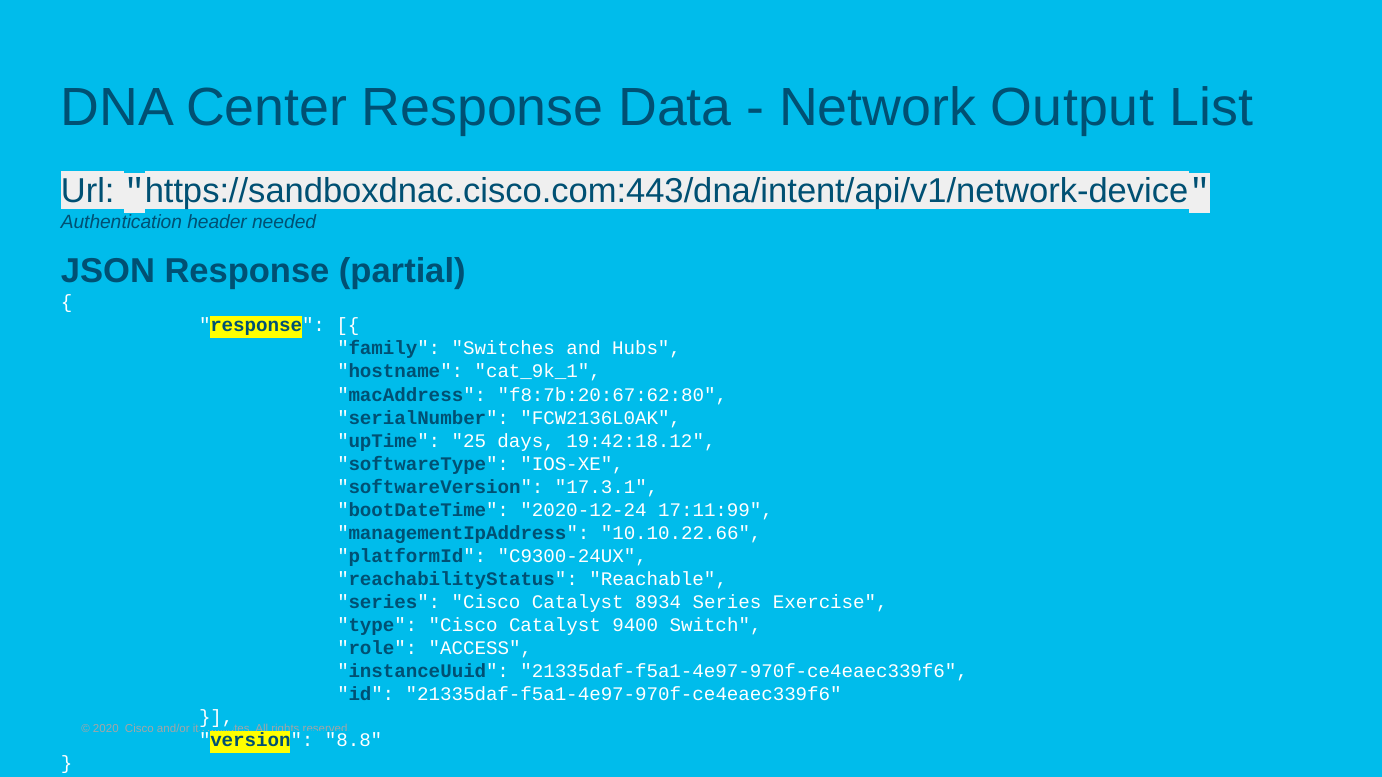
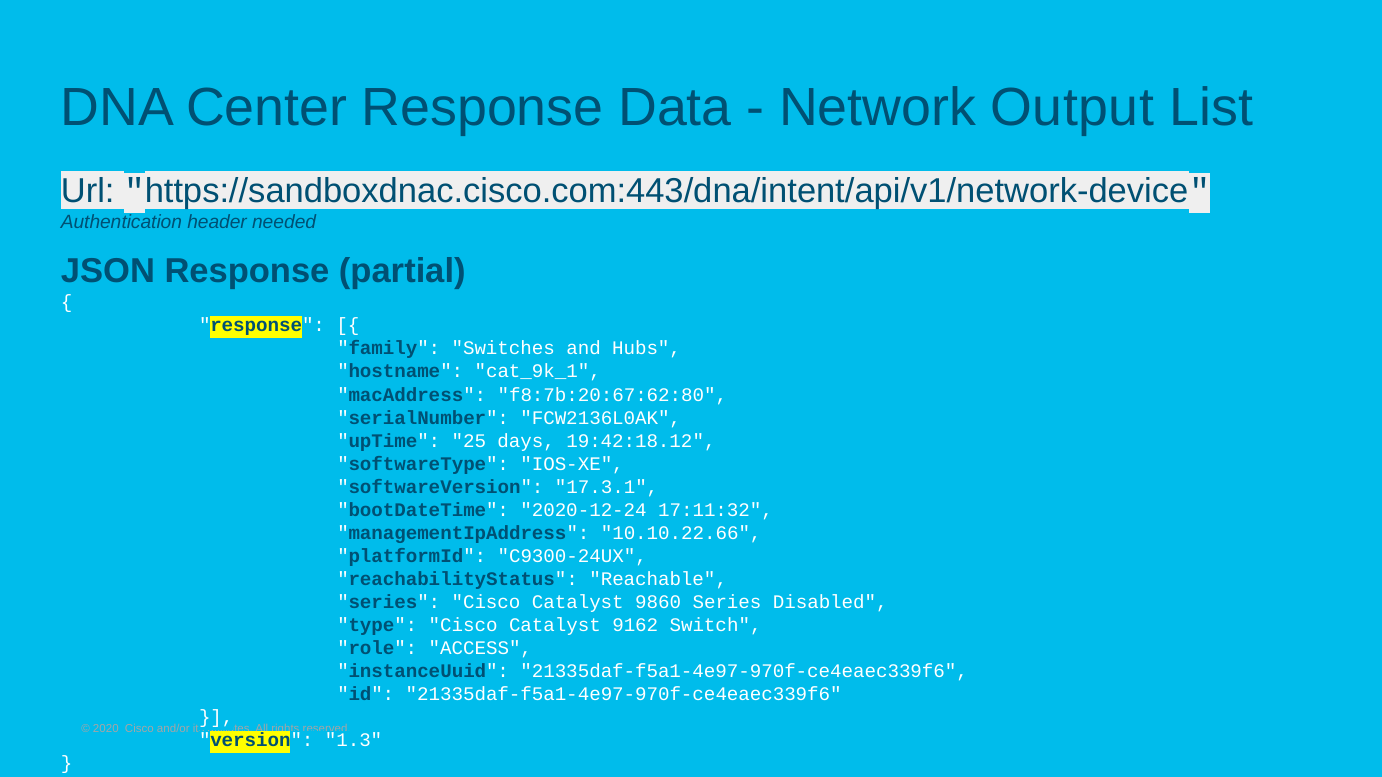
17:11:99: 17:11:99 -> 17:11:32
8934: 8934 -> 9860
Exercise: Exercise -> Disabled
9400: 9400 -> 9162
8.8: 8.8 -> 1.3
